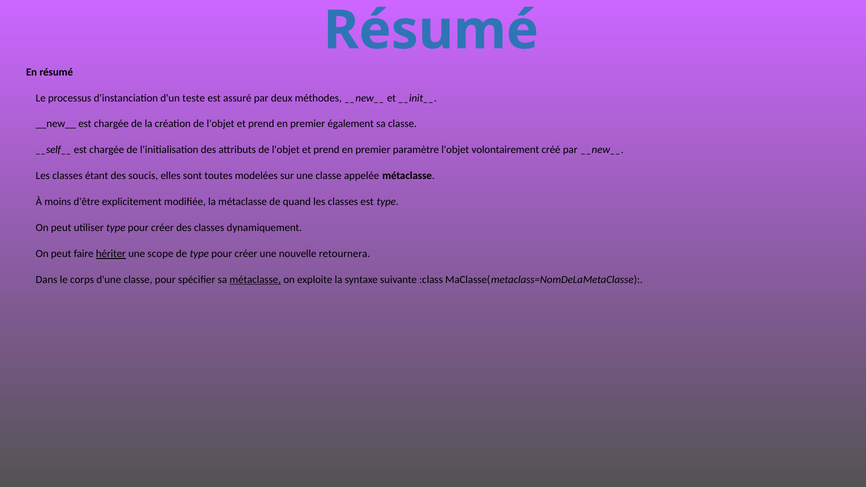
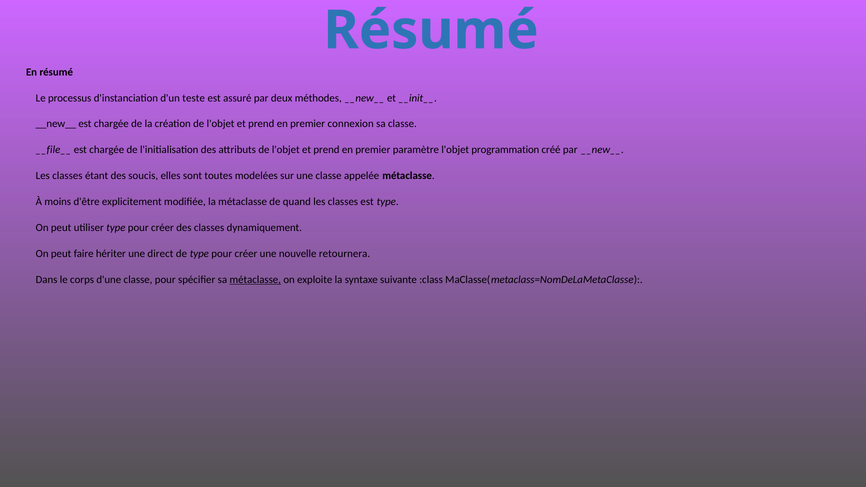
également: également -> connexion
__self__: __self__ -> __file__
volontairement: volontairement -> programmation
hériter underline: present -> none
scope: scope -> direct
